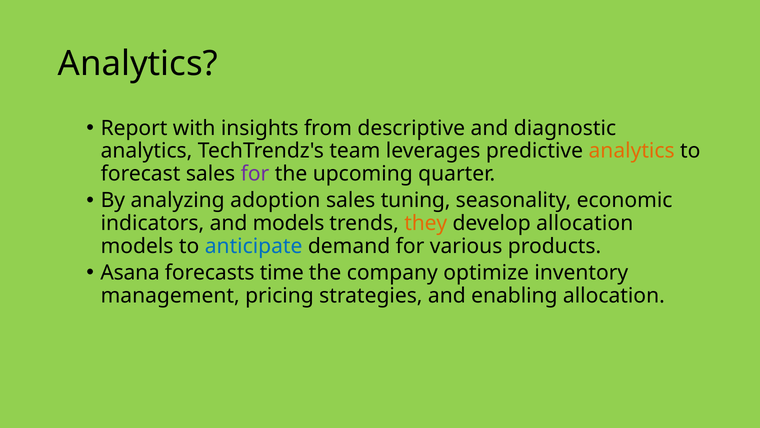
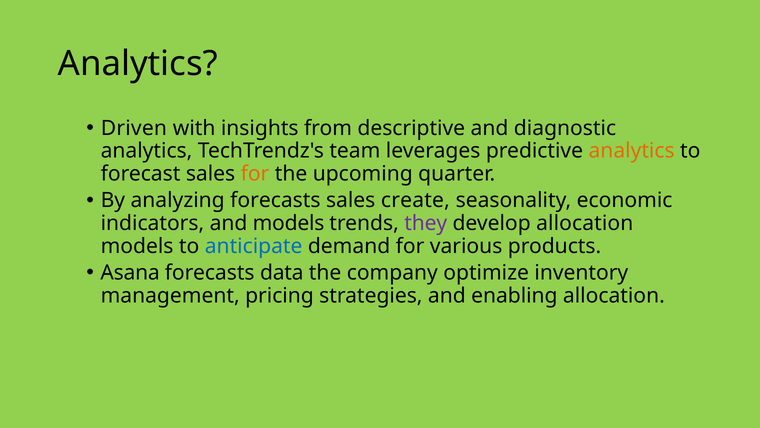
Report: Report -> Driven
for at (255, 173) colour: purple -> orange
analyzing adoption: adoption -> forecasts
tuning: tuning -> create
they colour: orange -> purple
time: time -> data
